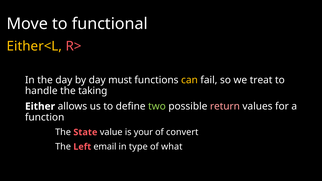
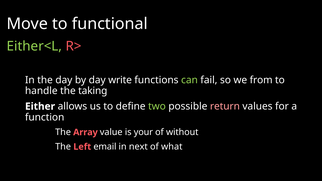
Either<L colour: yellow -> light green
must: must -> write
can colour: yellow -> light green
treat: treat -> from
State: State -> Array
convert: convert -> without
type: type -> next
